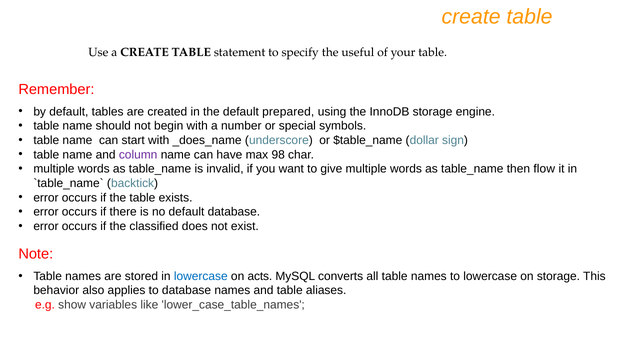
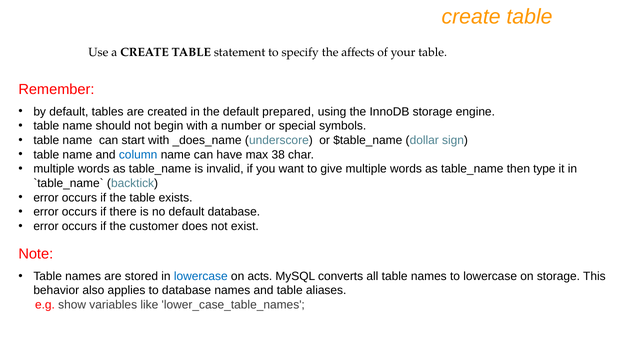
useful: useful -> affects
column colour: purple -> blue
98: 98 -> 38
flow: flow -> type
classified: classified -> customer
